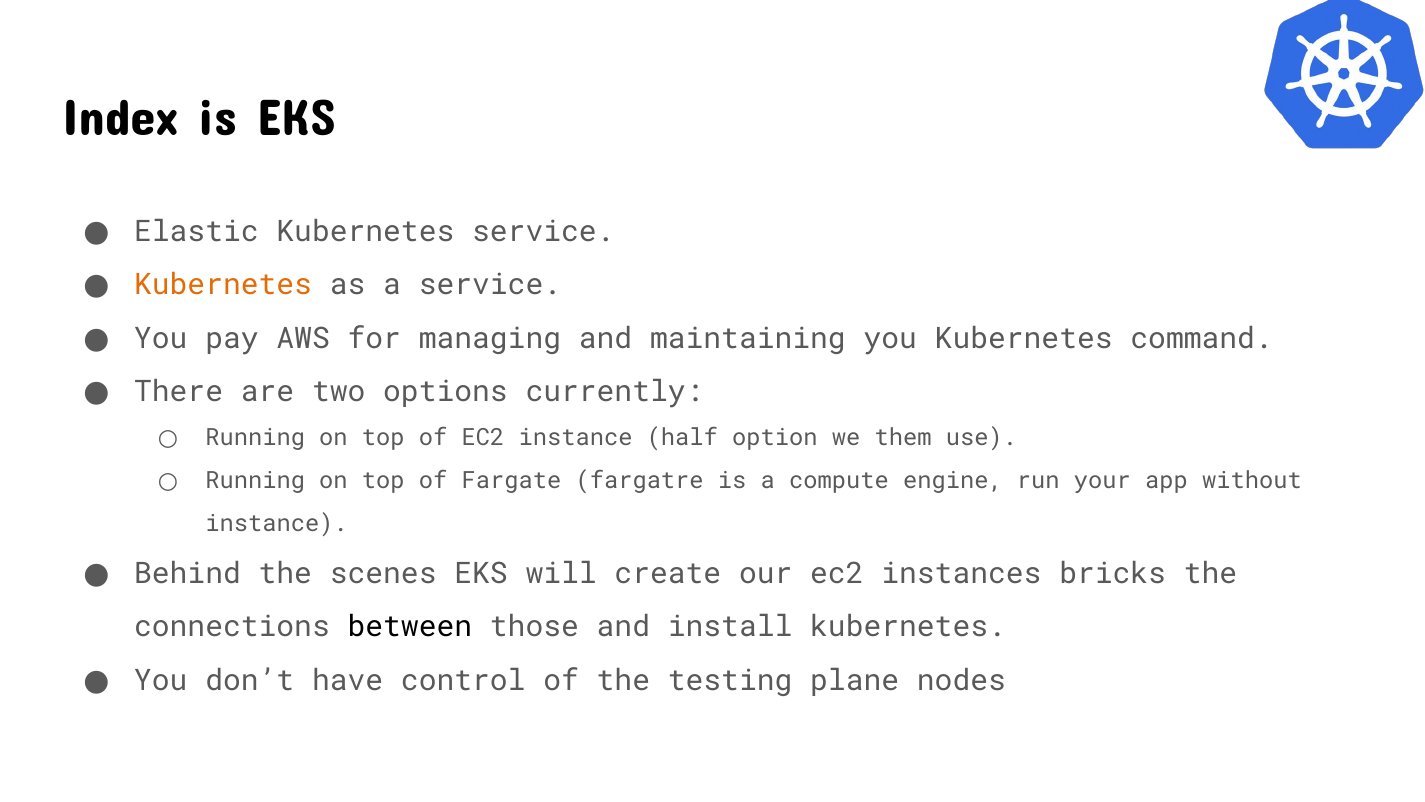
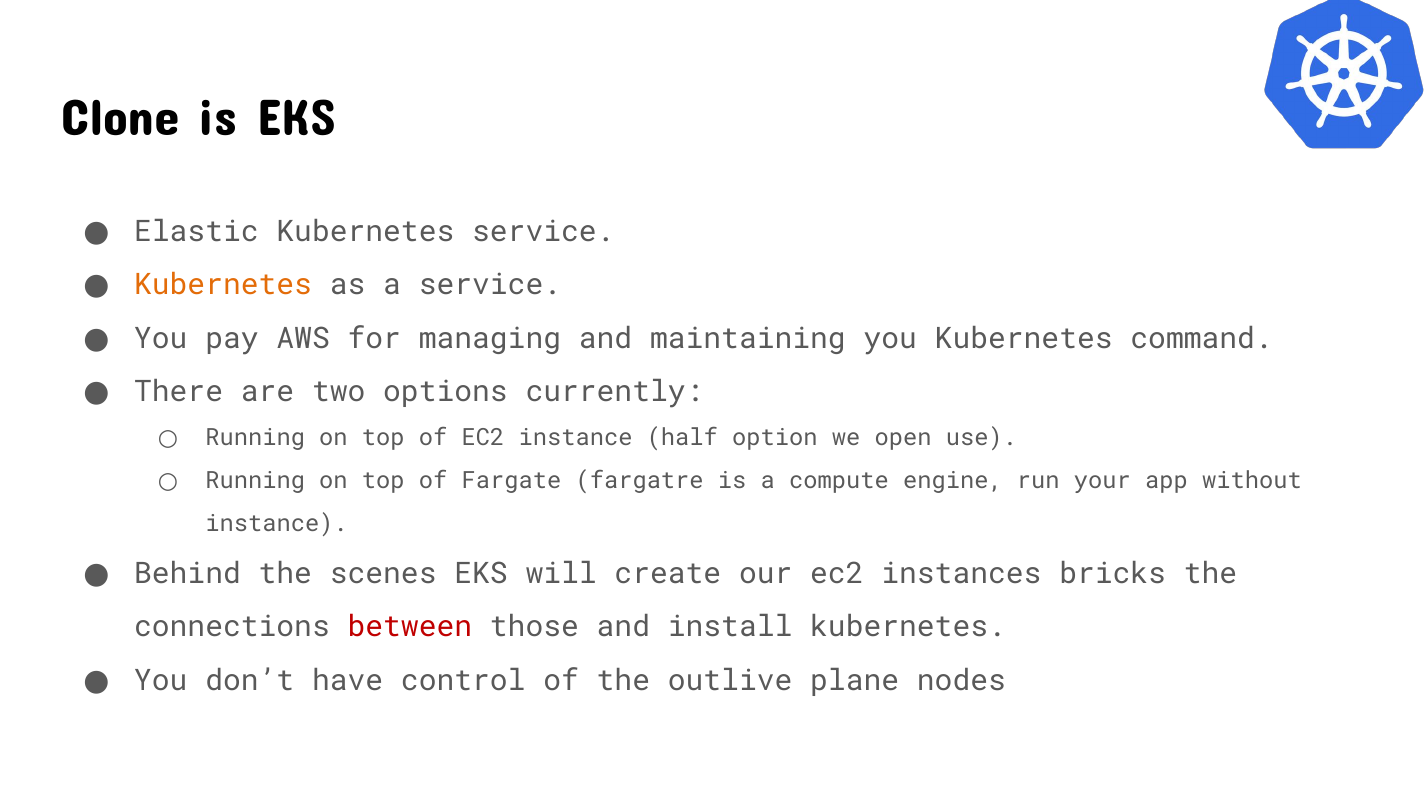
Index: Index -> Clone
them: them -> open
between colour: black -> red
testing: testing -> outlive
